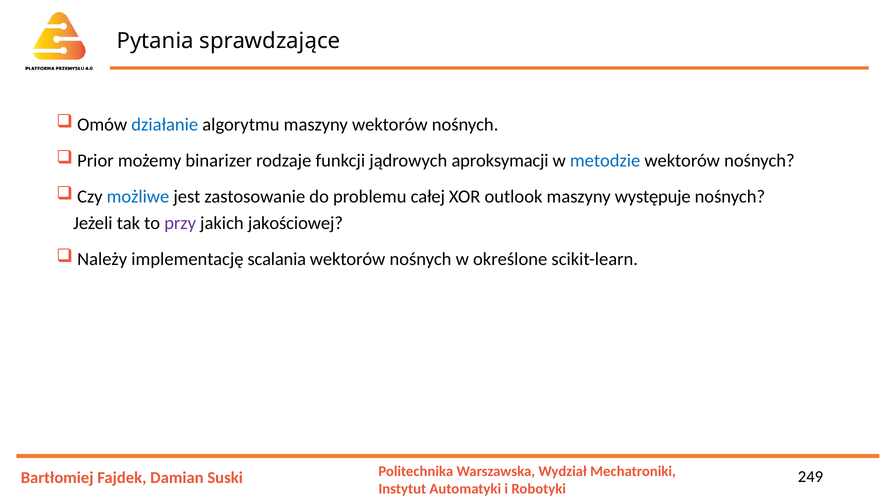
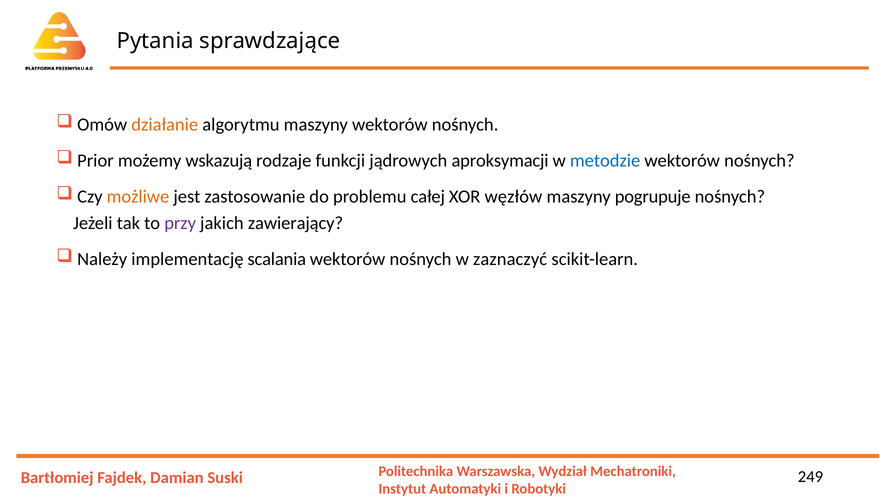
działanie colour: blue -> orange
binarizer: binarizer -> wskazują
możliwe colour: blue -> orange
outlook: outlook -> węzłów
występuje: występuje -> pogrupuje
jakościowej: jakościowej -> zawierający
określone: określone -> zaznaczyć
